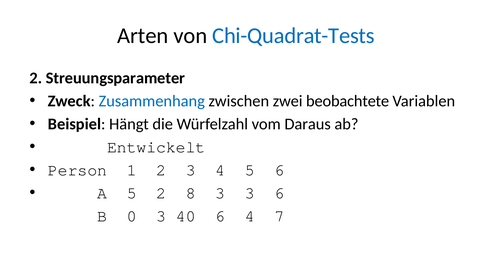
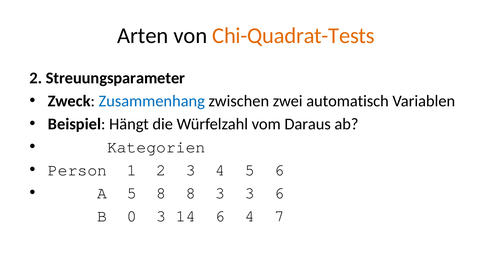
Chi-Quadrat-Tests colour: blue -> orange
beobachtete: beobachtete -> automatisch
Entwickelt: Entwickelt -> Kategorien
5 2: 2 -> 8
40: 40 -> 14
